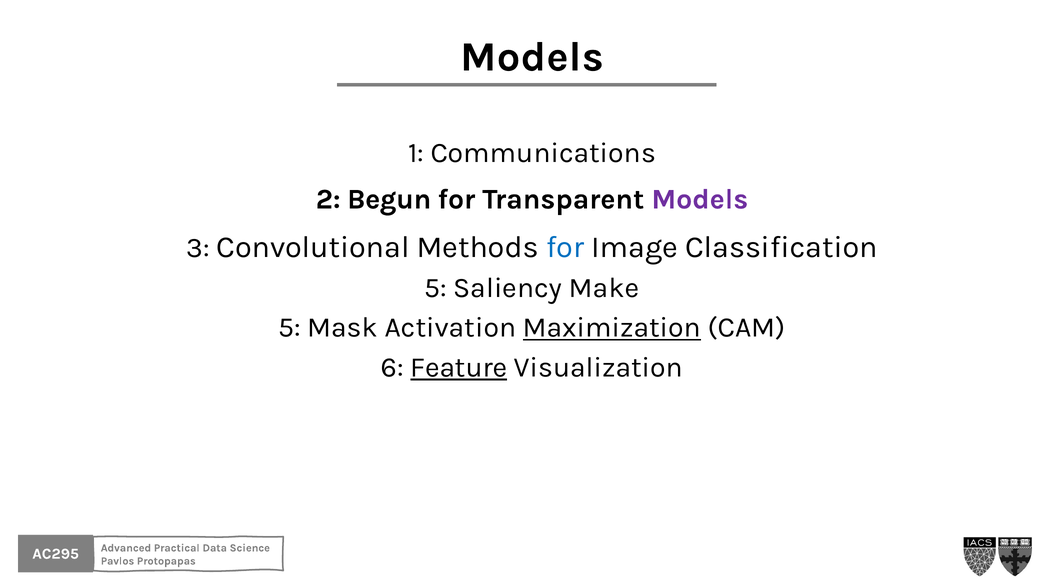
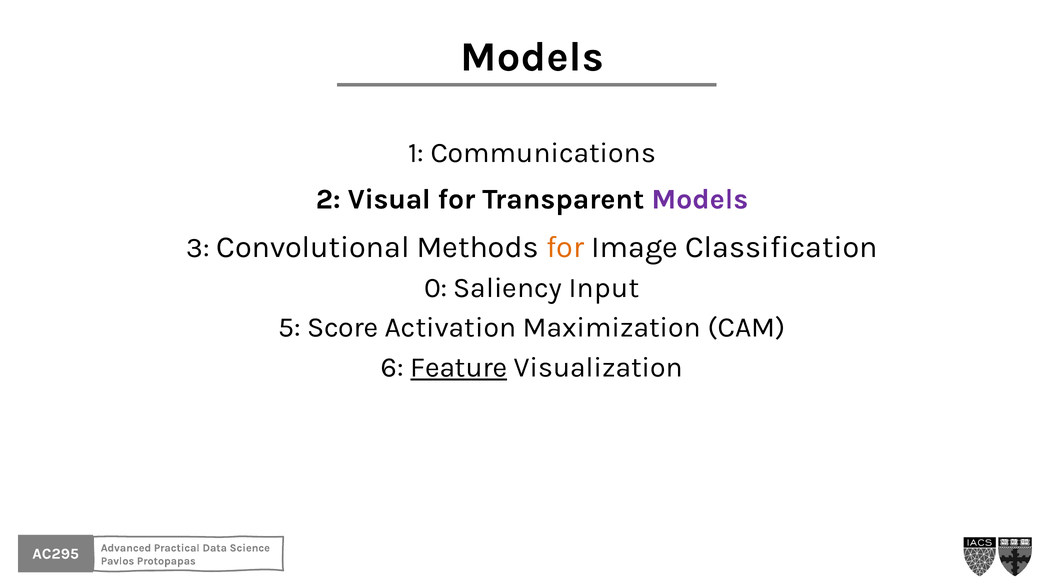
Begun: Begun -> Visual
for at (565, 247) colour: blue -> orange
5 at (436, 288): 5 -> 0
Make: Make -> Input
Mask: Mask -> Score
Maximization underline: present -> none
